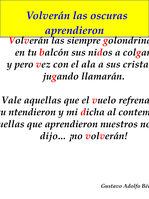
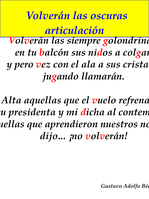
aprendieron at (74, 30): aprendieron -> articulación
Vale: Vale -> Alta
ntendieron: ntendieron -> presidenta
